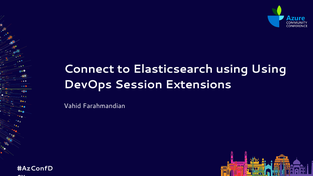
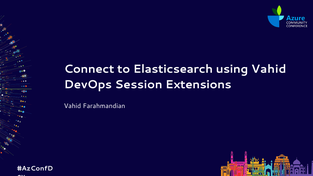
using Using: Using -> Vahid
